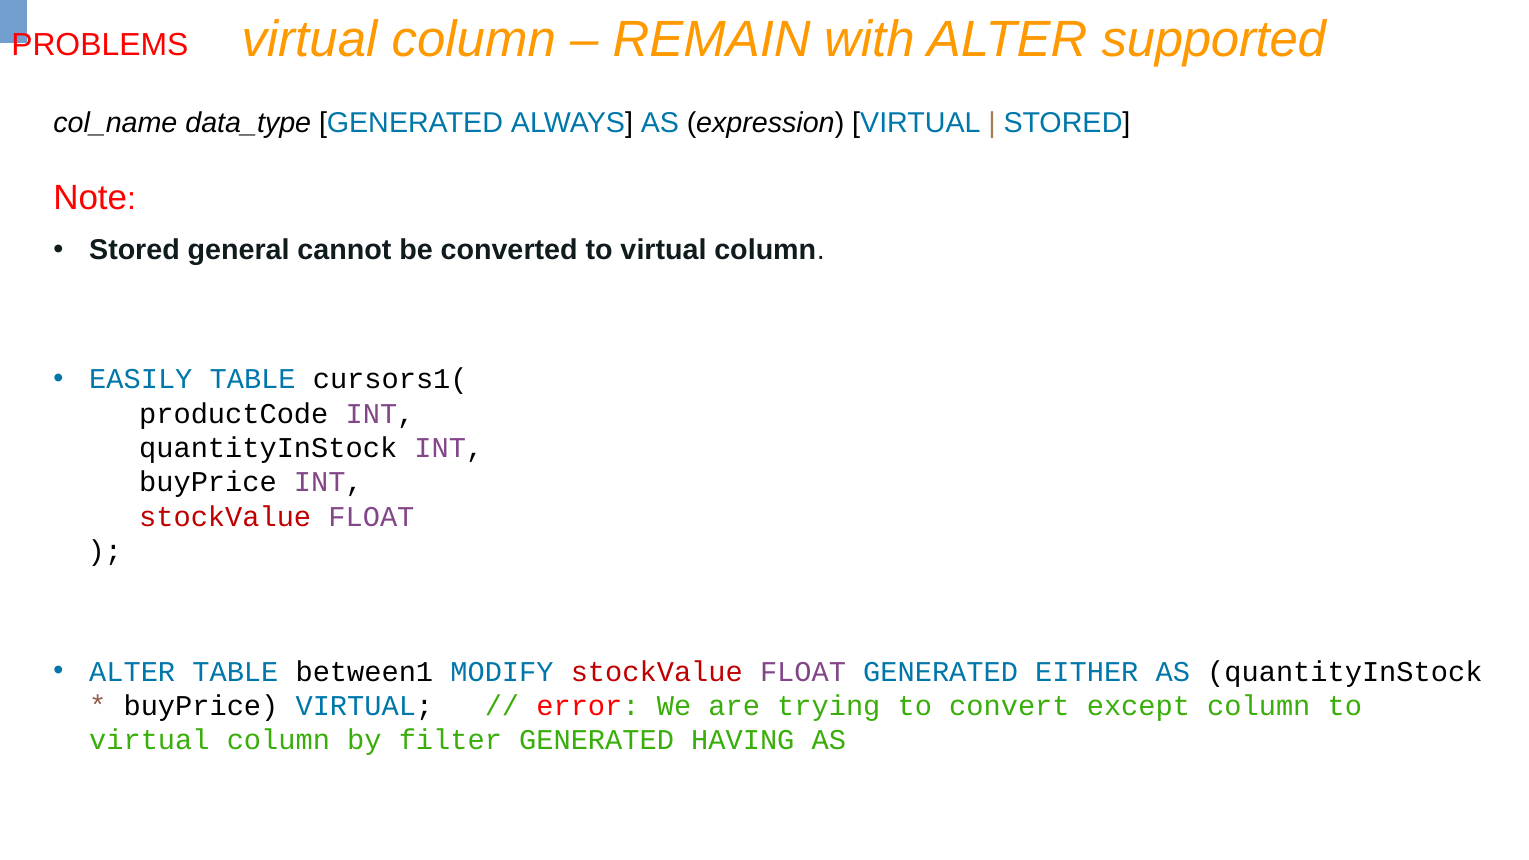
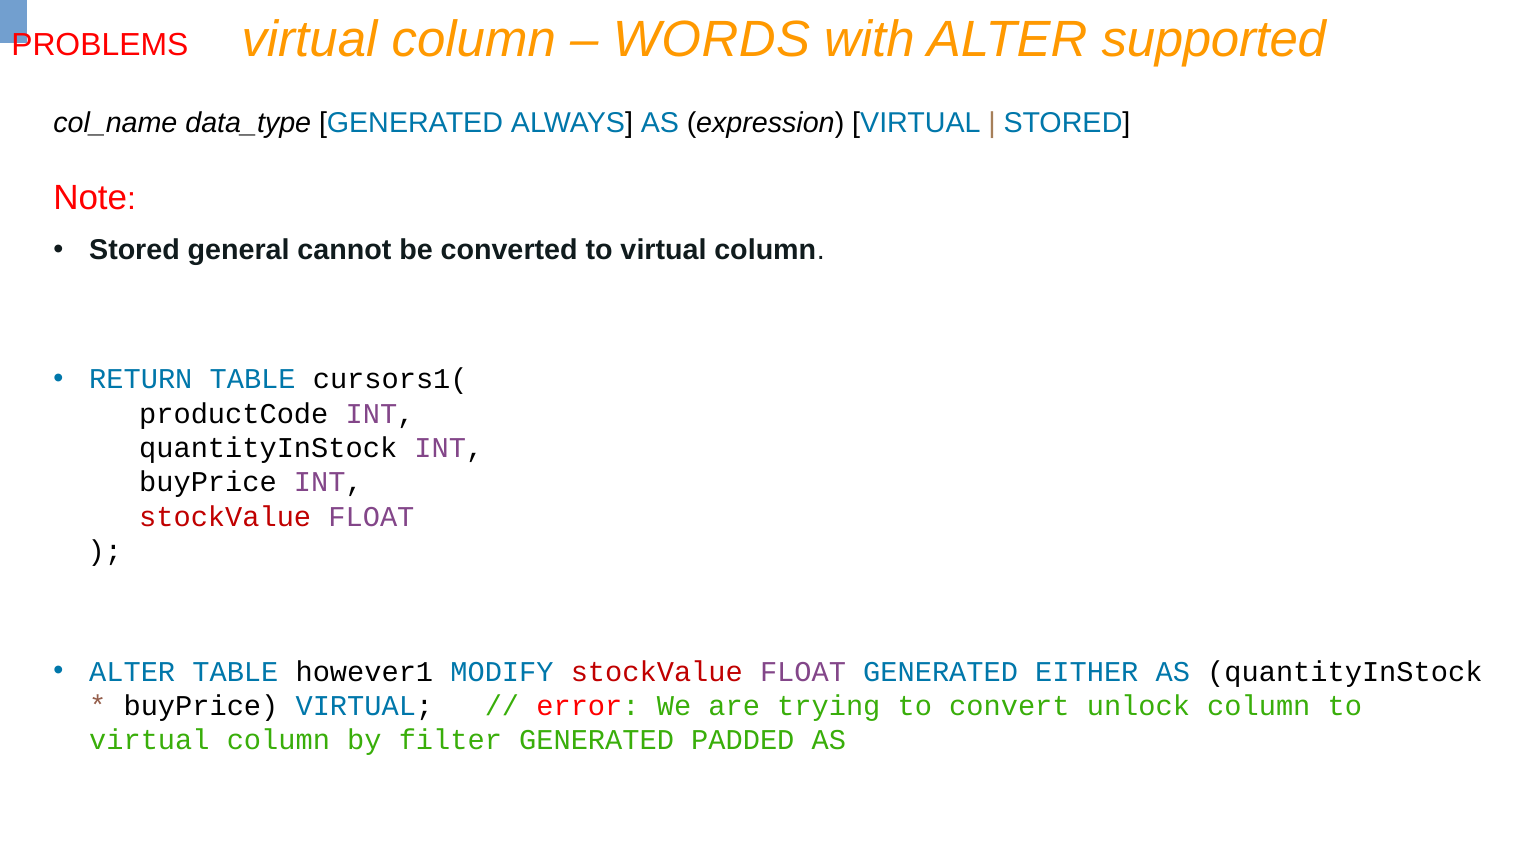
REMAIN: REMAIN -> WORDS
EASILY: EASILY -> RETURN
between1: between1 -> however1
except: except -> unlock
HAVING: HAVING -> PADDED
